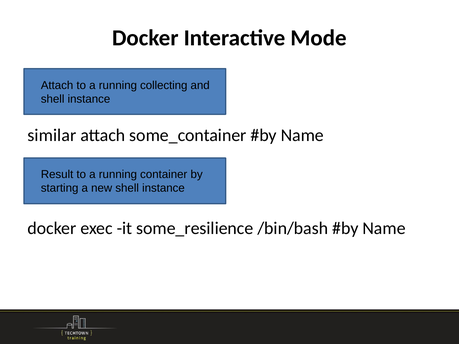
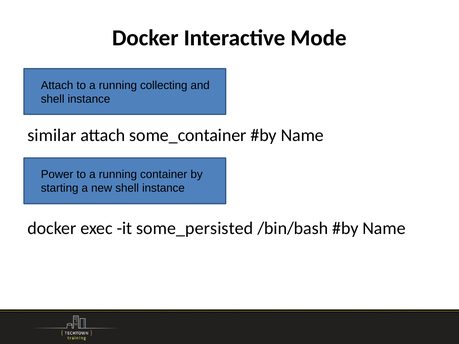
Result: Result -> Power
some_resilience: some_resilience -> some_persisted
